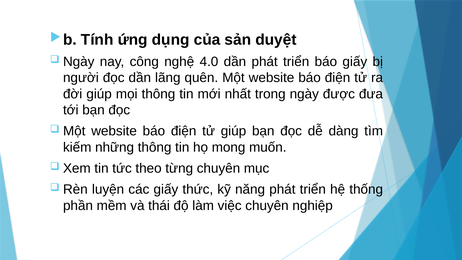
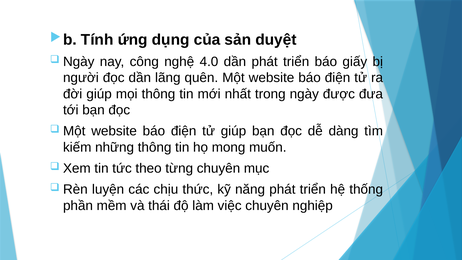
các giấy: giấy -> chịu
